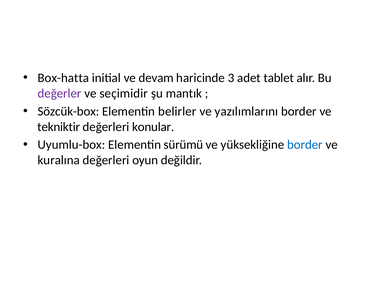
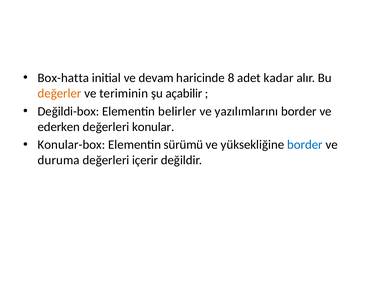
3: 3 -> 8
tablet: tablet -> kadar
değerler colour: purple -> orange
seçimidir: seçimidir -> teriminin
mantık: mantık -> açabilir
Sözcük-box: Sözcük-box -> Değildi-box
tekniktir: tekniktir -> ederken
Uyumlu-box: Uyumlu-box -> Konular-box
kuralına: kuralına -> duruma
oyun: oyun -> içerir
